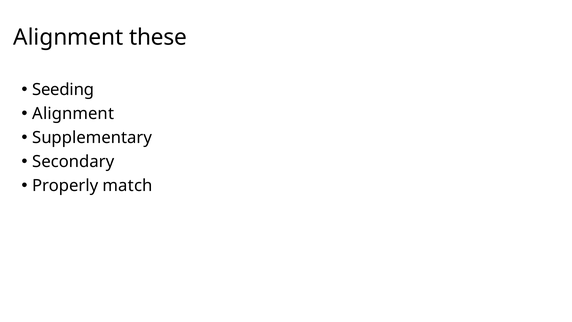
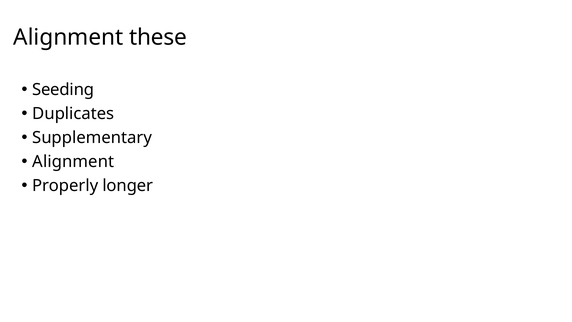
Alignment at (73, 114): Alignment -> Duplicates
Secondary at (73, 161): Secondary -> Alignment
match: match -> longer
